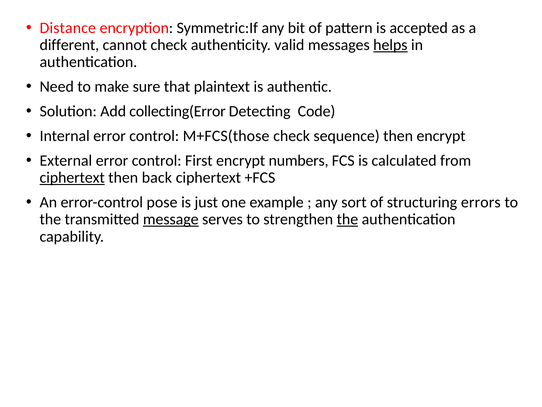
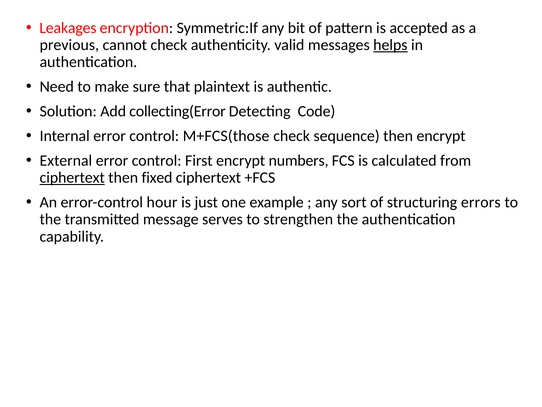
Distance: Distance -> Leakages
different: different -> previous
back: back -> fixed
pose: pose -> hour
message underline: present -> none
the at (347, 219) underline: present -> none
